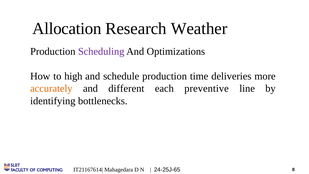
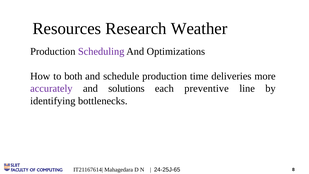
Allocation: Allocation -> Resources
high: high -> both
accurately colour: orange -> purple
different: different -> solutions
